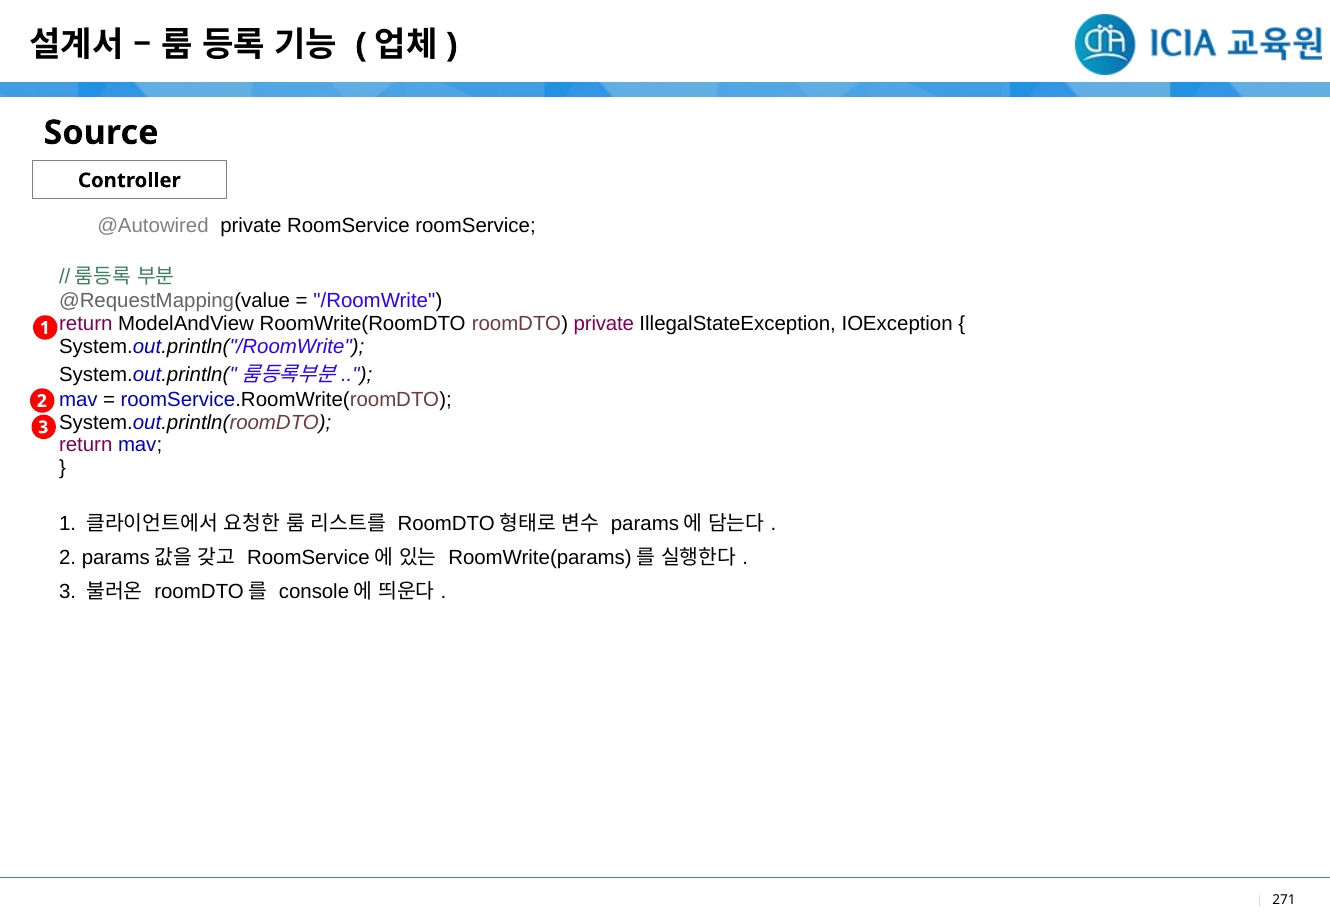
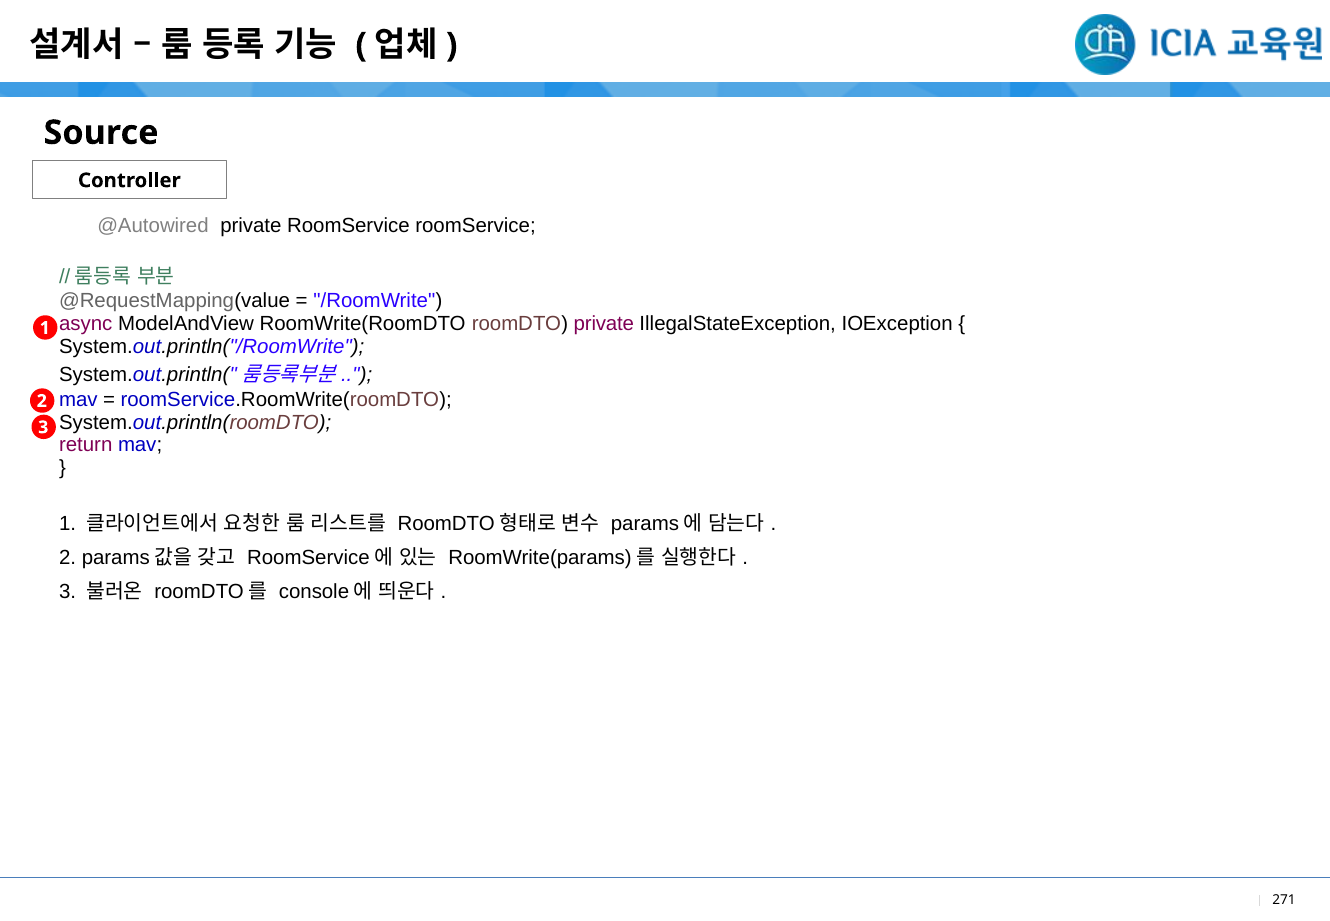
return at (86, 324): return -> async
